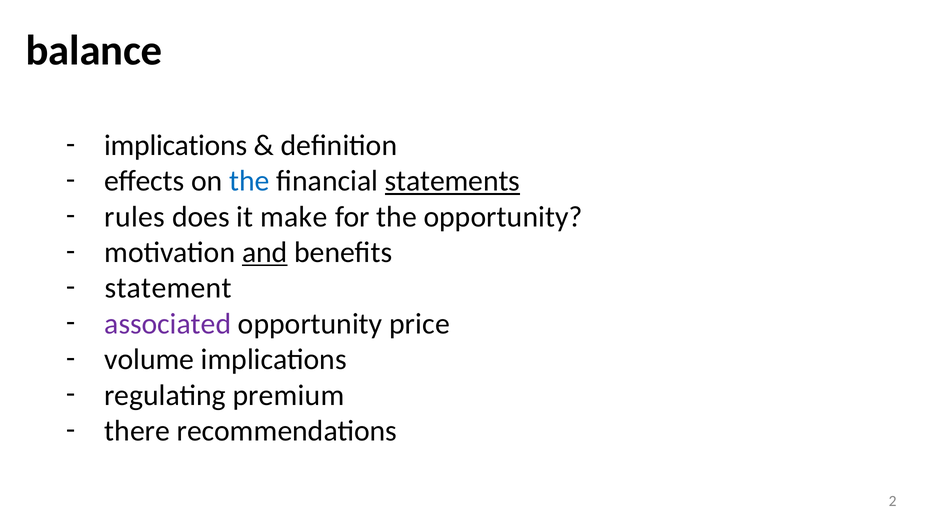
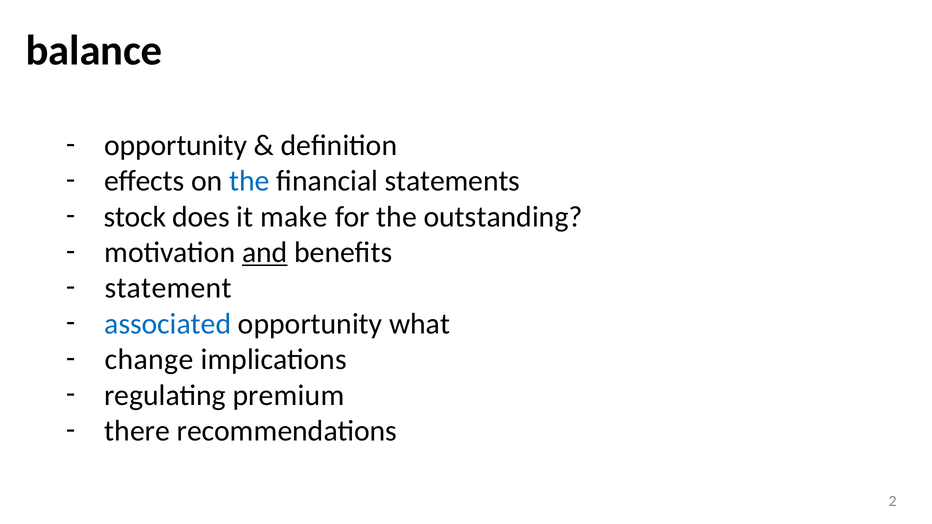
implications at (176, 146): implications -> opportunity
statements underline: present -> none
rules: rules -> stock
the opportunity: opportunity -> outstanding
associated colour: purple -> blue
price: price -> what
volume: volume -> change
